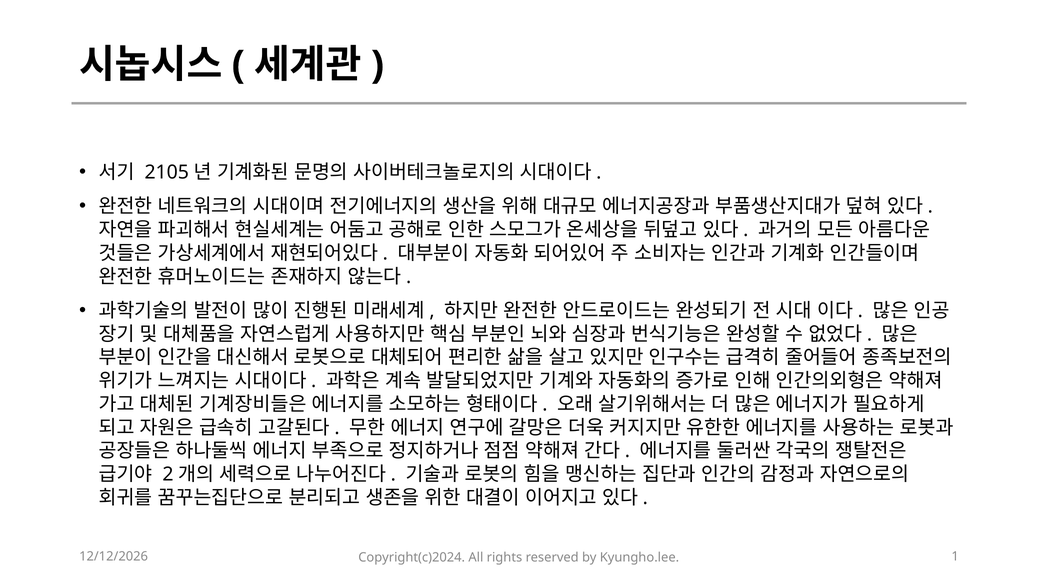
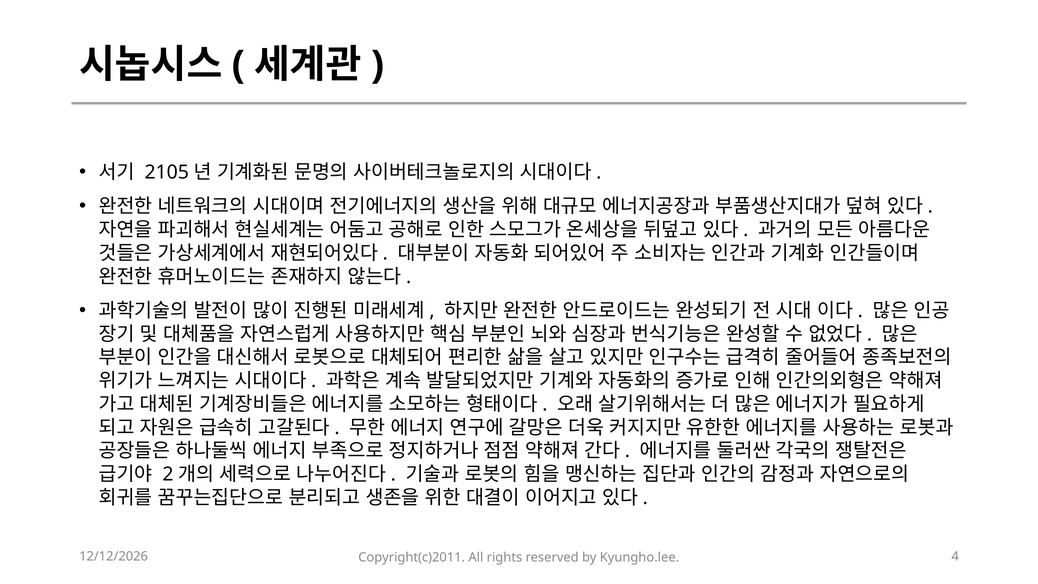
1: 1 -> 4
Copyright(c)2024: Copyright(c)2024 -> Copyright(c)2011
